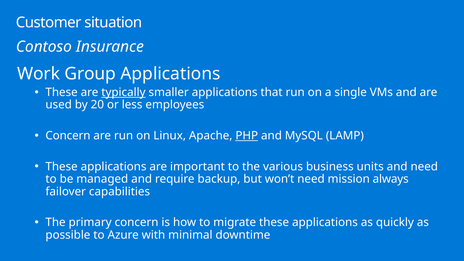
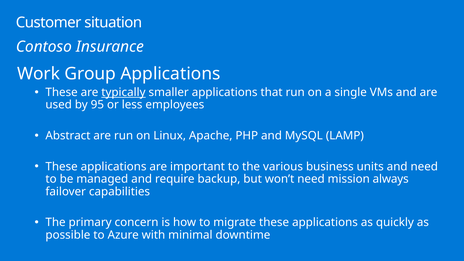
20: 20 -> 95
Concern at (68, 136): Concern -> Abstract
PHP underline: present -> none
